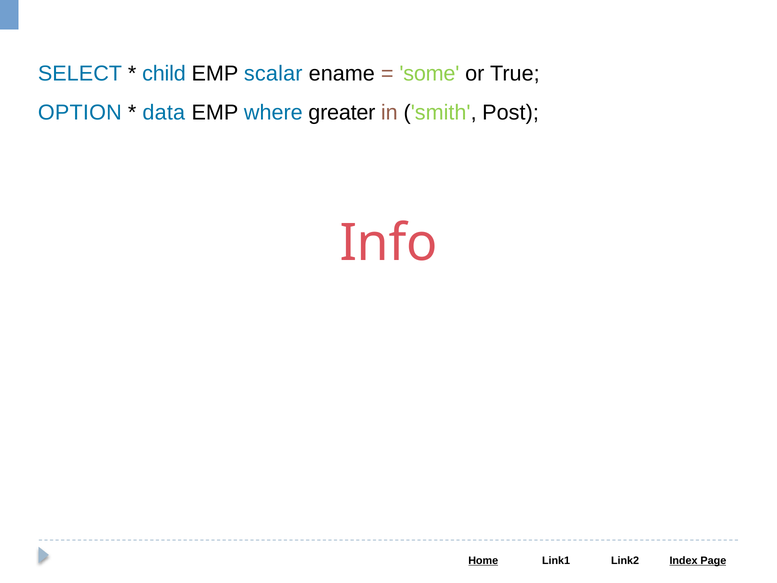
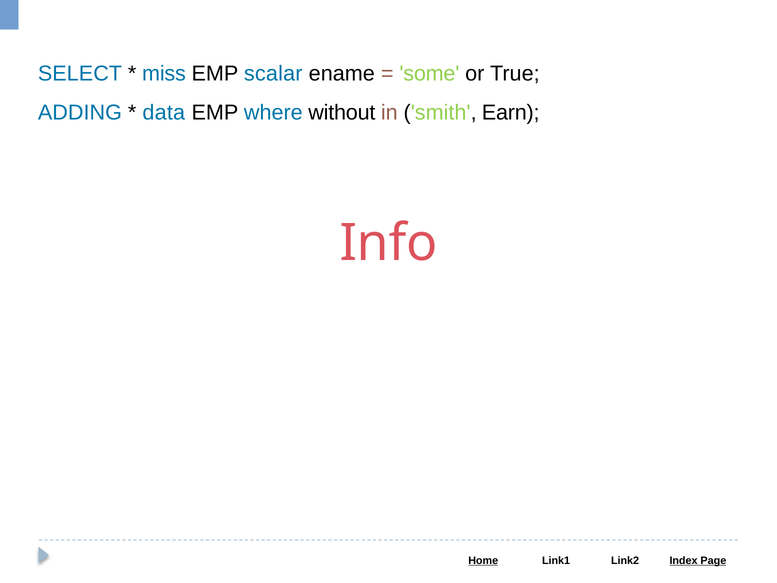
child: child -> miss
OPTION: OPTION -> ADDING
greater: greater -> without
Post: Post -> Earn
